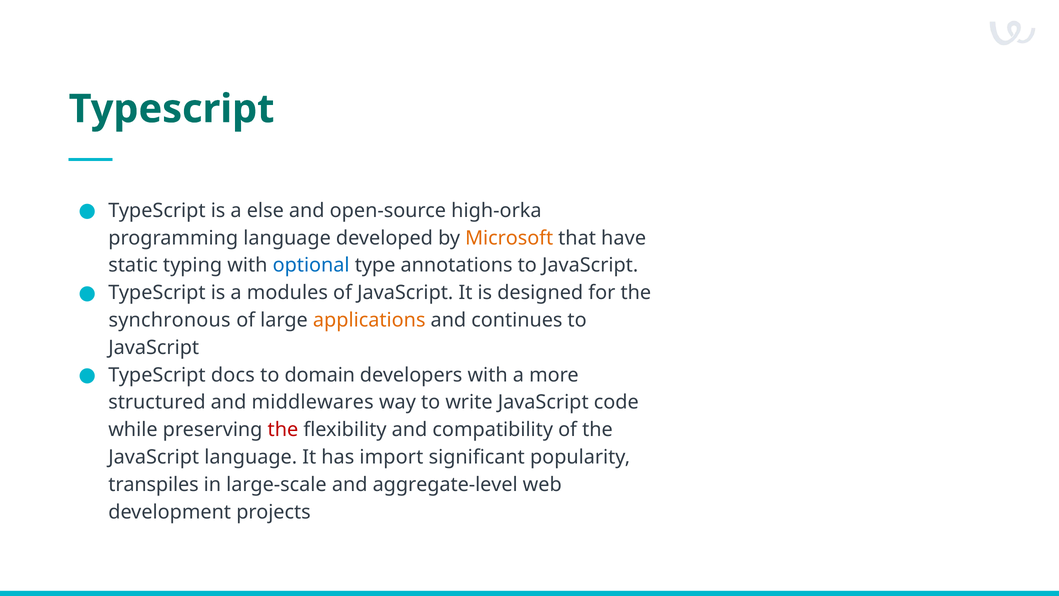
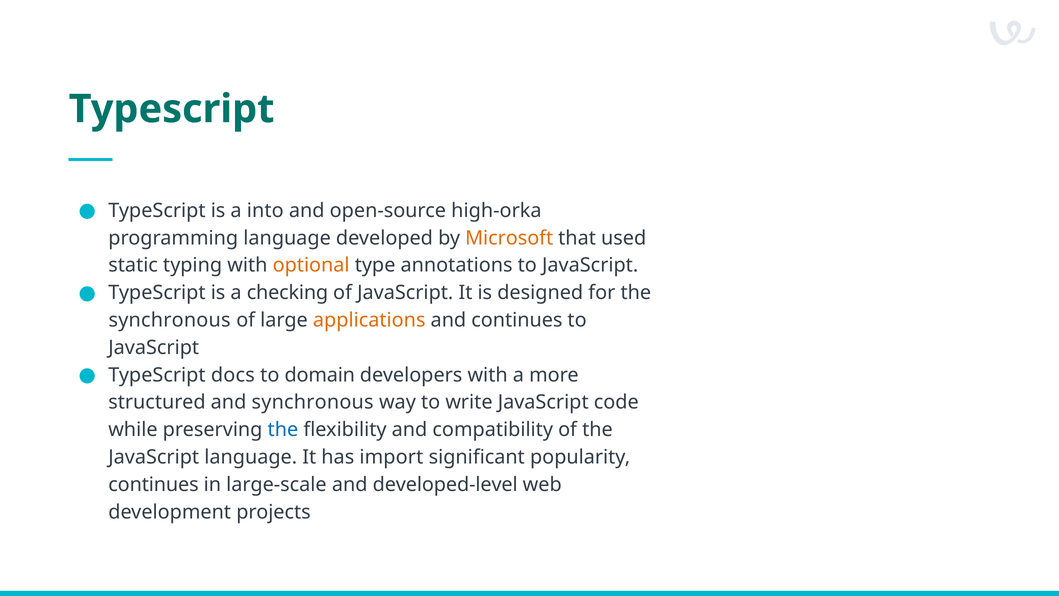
else: else -> into
have: have -> used
optional colour: blue -> orange
modules: modules -> checking
and middlewares: middlewares -> synchronous
the at (283, 430) colour: red -> blue
transpiles at (153, 484): transpiles -> continues
aggregate-level: aggregate-level -> developed-level
